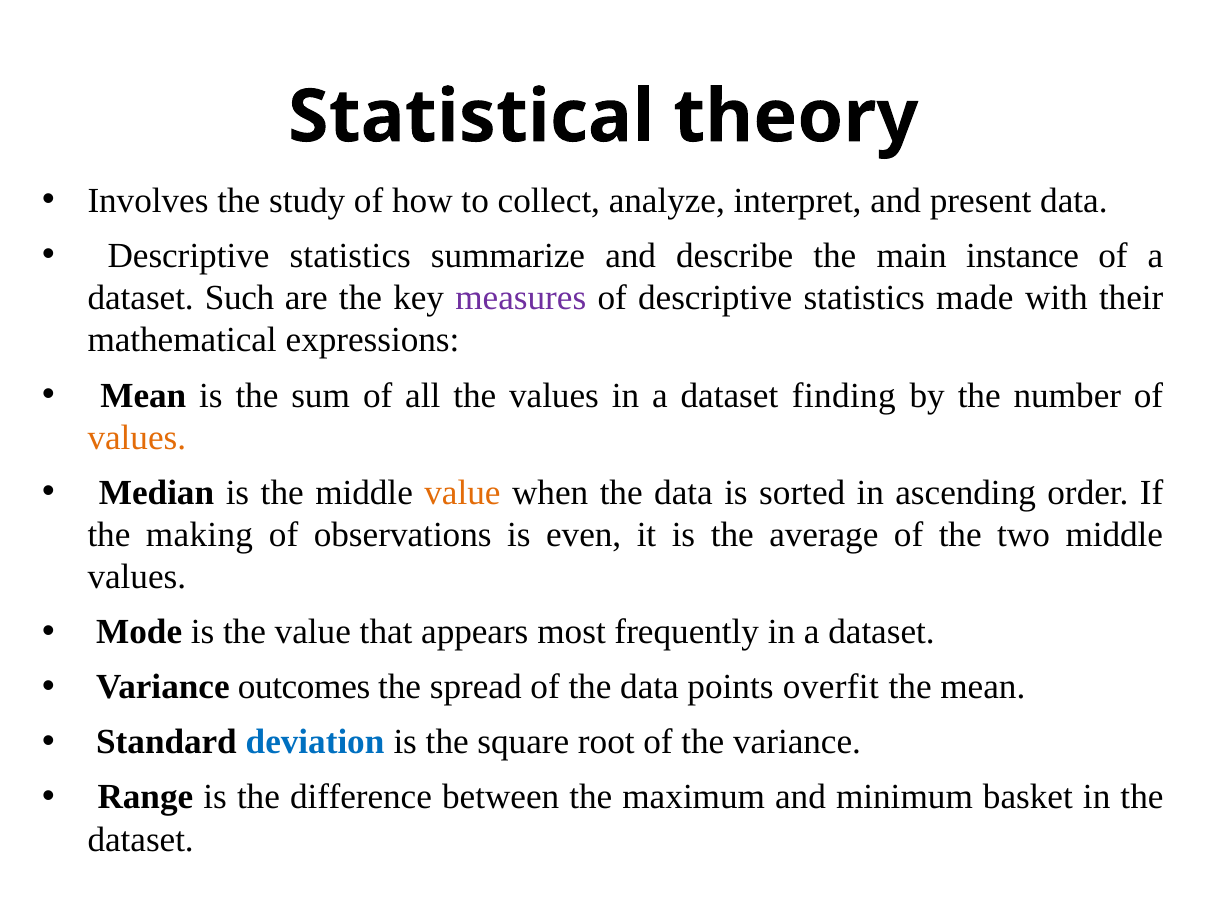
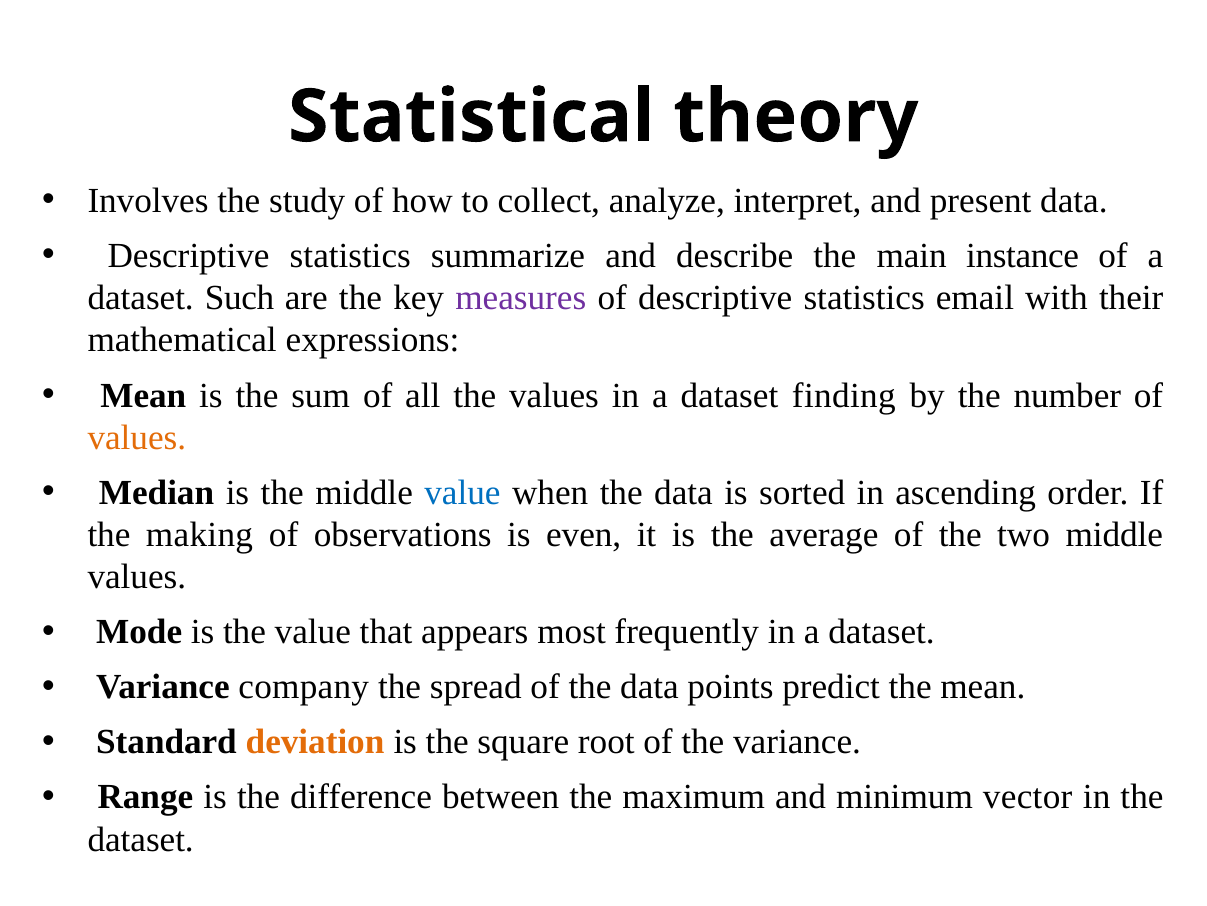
made: made -> email
value at (462, 492) colour: orange -> blue
outcomes: outcomes -> company
overfit: overfit -> predict
deviation colour: blue -> orange
basket: basket -> vector
